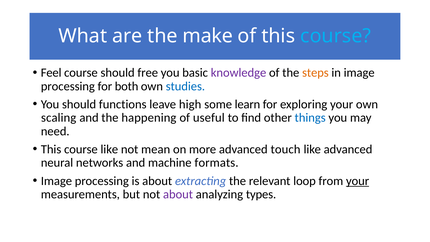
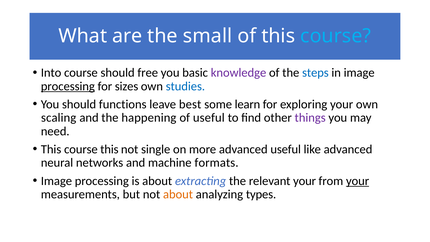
make: make -> small
Feel: Feel -> Into
steps colour: orange -> blue
processing at (68, 86) underline: none -> present
both: both -> sizes
high: high -> best
things colour: blue -> purple
course like: like -> this
mean: mean -> single
advanced touch: touch -> useful
relevant loop: loop -> your
about at (178, 194) colour: purple -> orange
